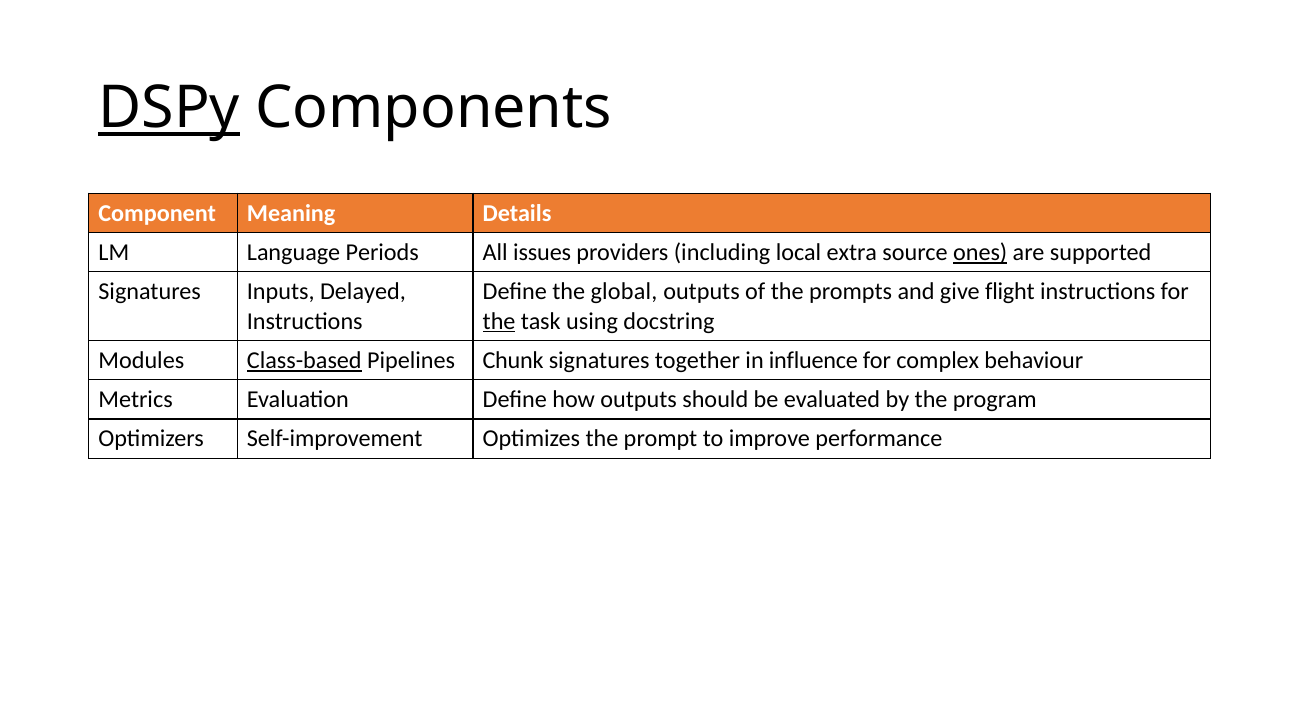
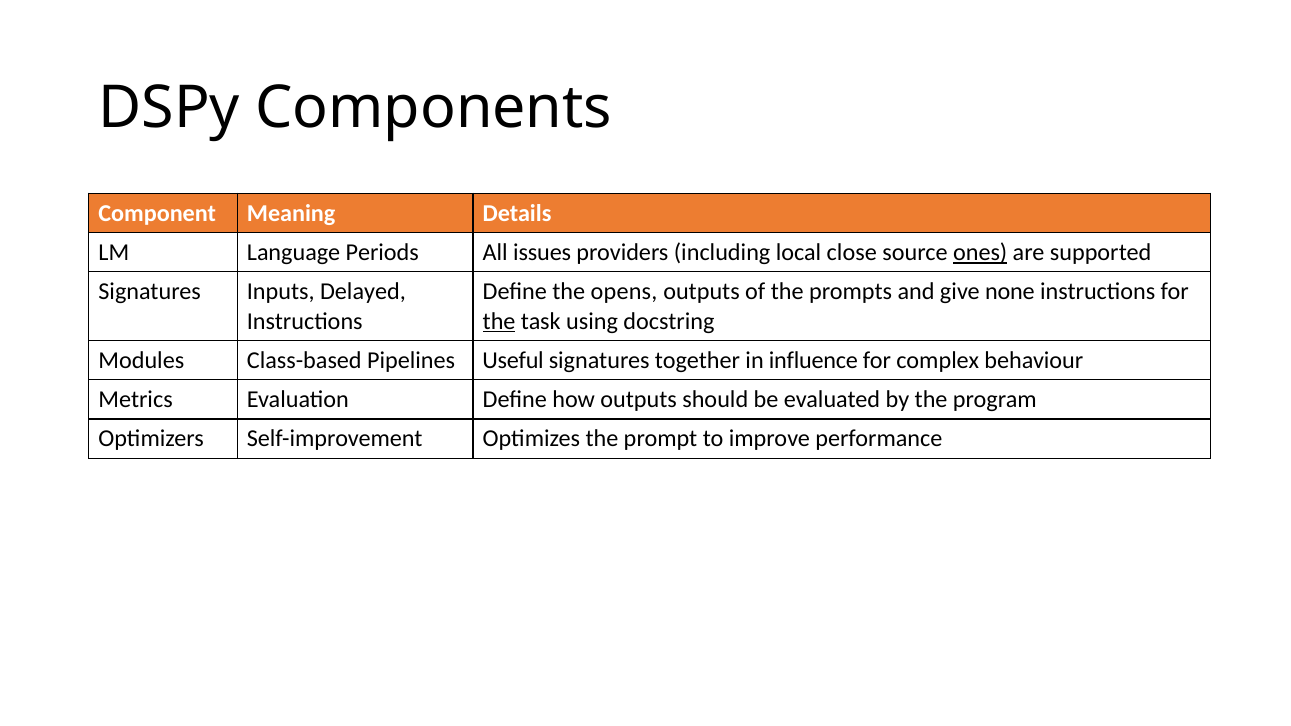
DSPy underline: present -> none
extra: extra -> close
global: global -> opens
flight: flight -> none
Class-based underline: present -> none
Chunk: Chunk -> Useful
